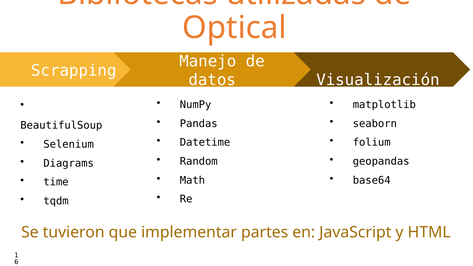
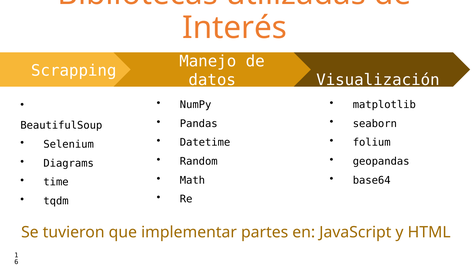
Optical: Optical -> Interés
